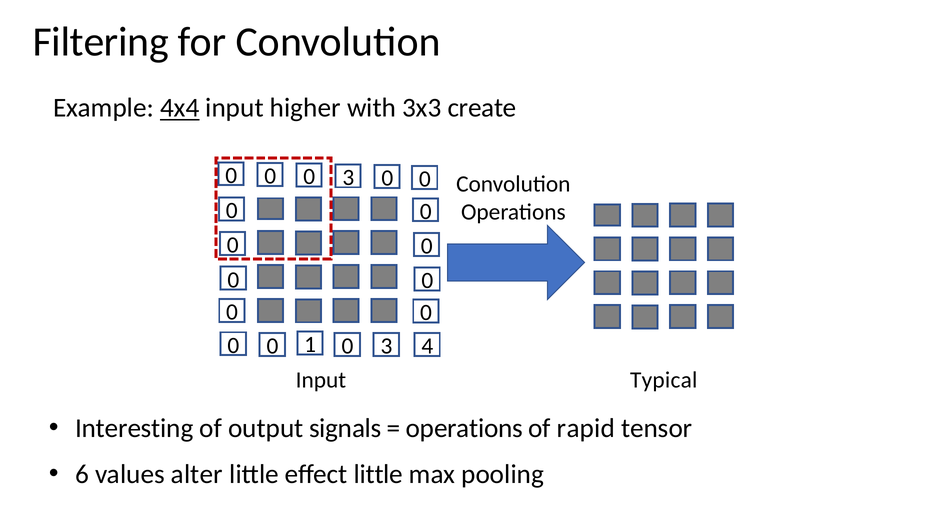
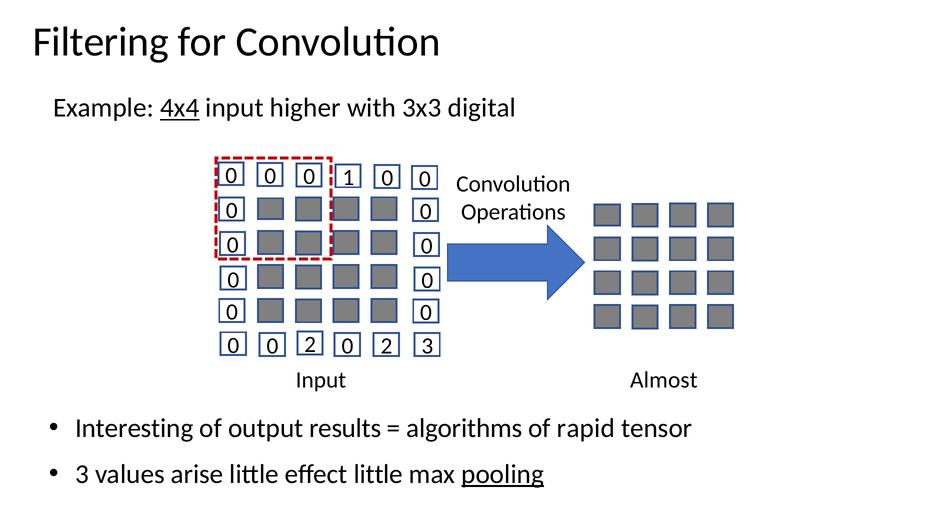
create: create -> digital
0 0 3: 3 -> 1
0 4: 4 -> 3
1 at (310, 345): 1 -> 2
3 at (386, 346): 3 -> 2
Typical: Typical -> Almost
signals: signals -> results
operations at (464, 428): operations -> algorithms
6 at (82, 475): 6 -> 3
alter: alter -> arise
pooling underline: none -> present
